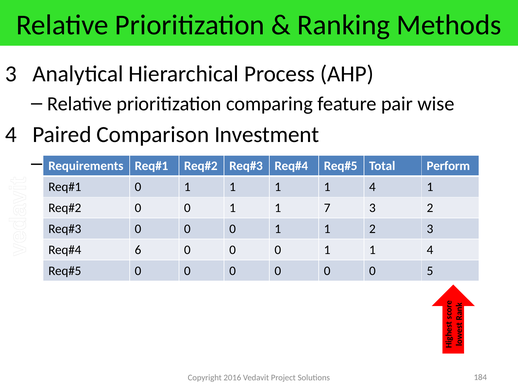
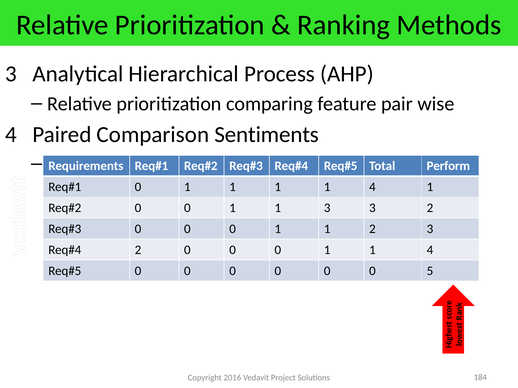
Investment: Investment -> Sentiments
1 7: 7 -> 3
6 at (138, 250): 6 -> 2
